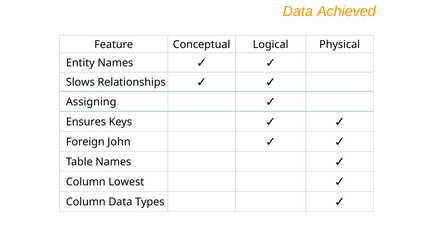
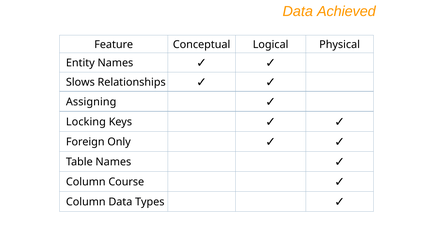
Ensures: Ensures -> Locking
John: John -> Only
Lowest: Lowest -> Course
